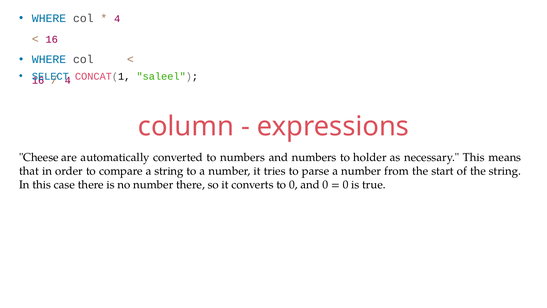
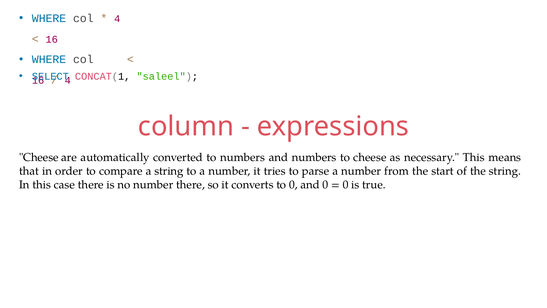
to holder: holder -> cheese
